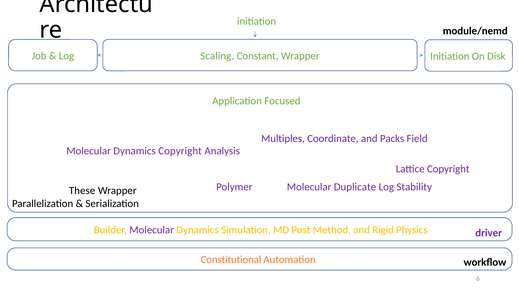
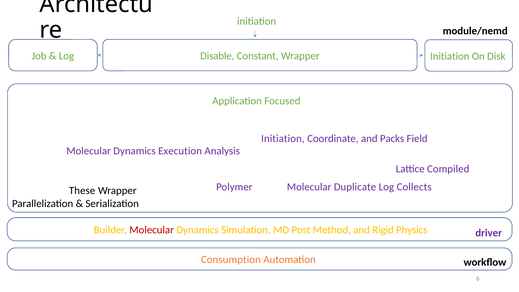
Scaling: Scaling -> Disable
Multiples at (283, 139): Multiples -> Initiation
Dynamics Copyright: Copyright -> Execution
Lattice Copyright: Copyright -> Compiled
Stability: Stability -> Collects
Molecular at (152, 230) colour: purple -> red
Constitutional: Constitutional -> Consumption
